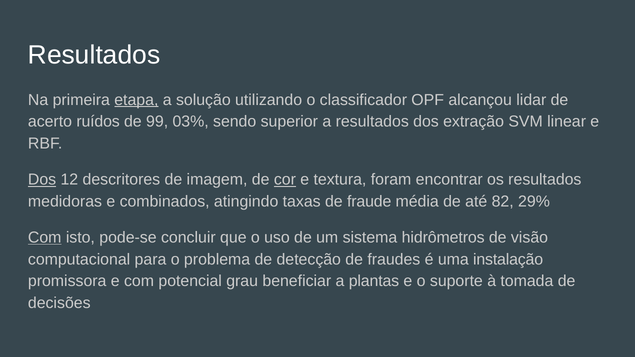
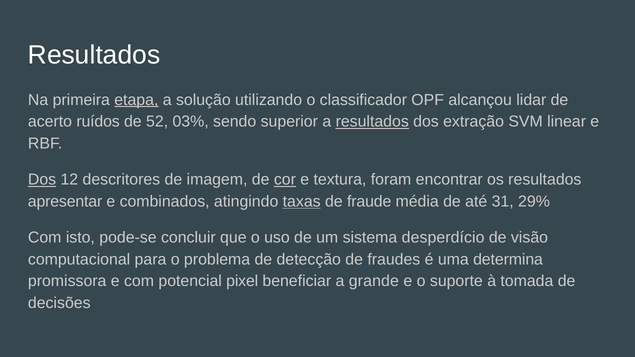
99: 99 -> 52
resultados at (372, 122) underline: none -> present
medidoras: medidoras -> apresentar
taxas underline: none -> present
82: 82 -> 31
Com at (45, 238) underline: present -> none
hidrômetros: hidrômetros -> desperdício
instalação: instalação -> determina
grau: grau -> pixel
plantas: plantas -> grande
